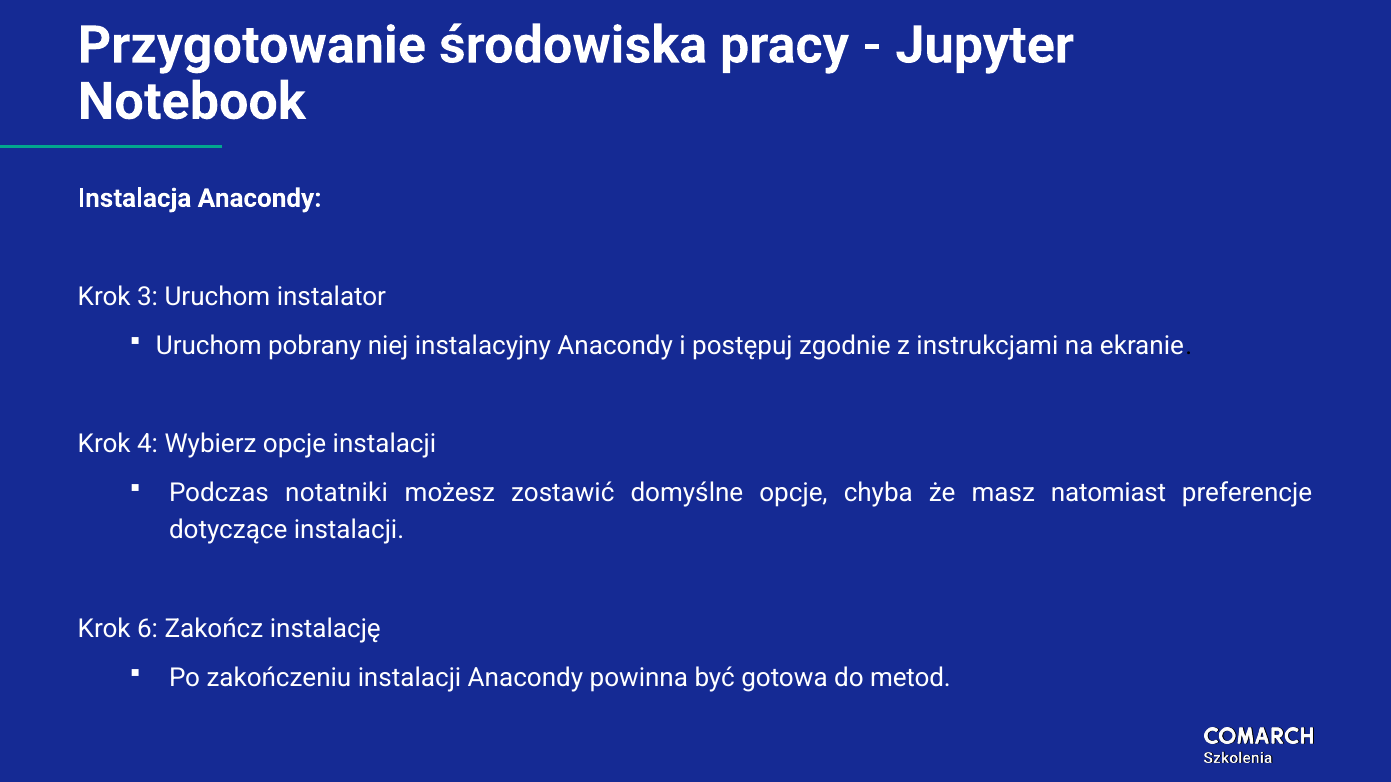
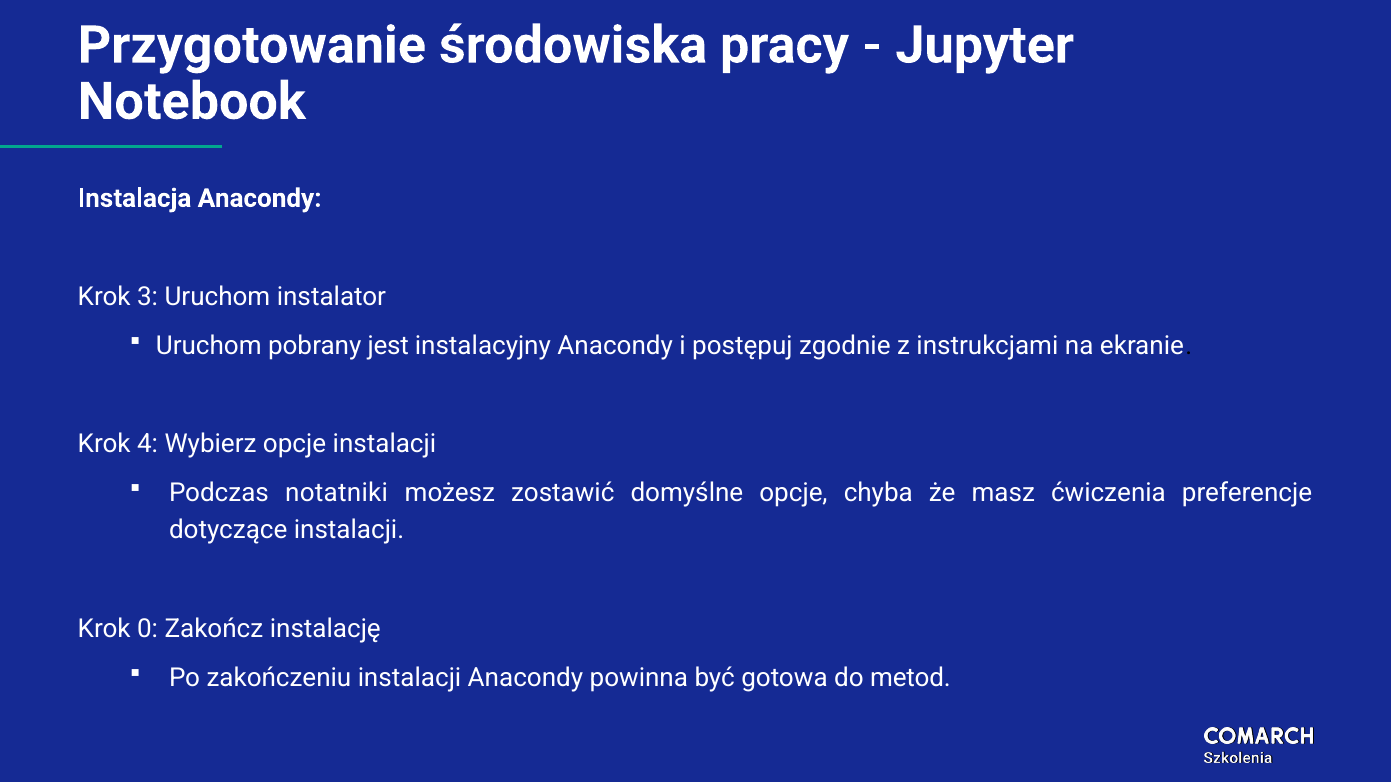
niej: niej -> jest
natomiast: natomiast -> ćwiczenia
6: 6 -> 0
